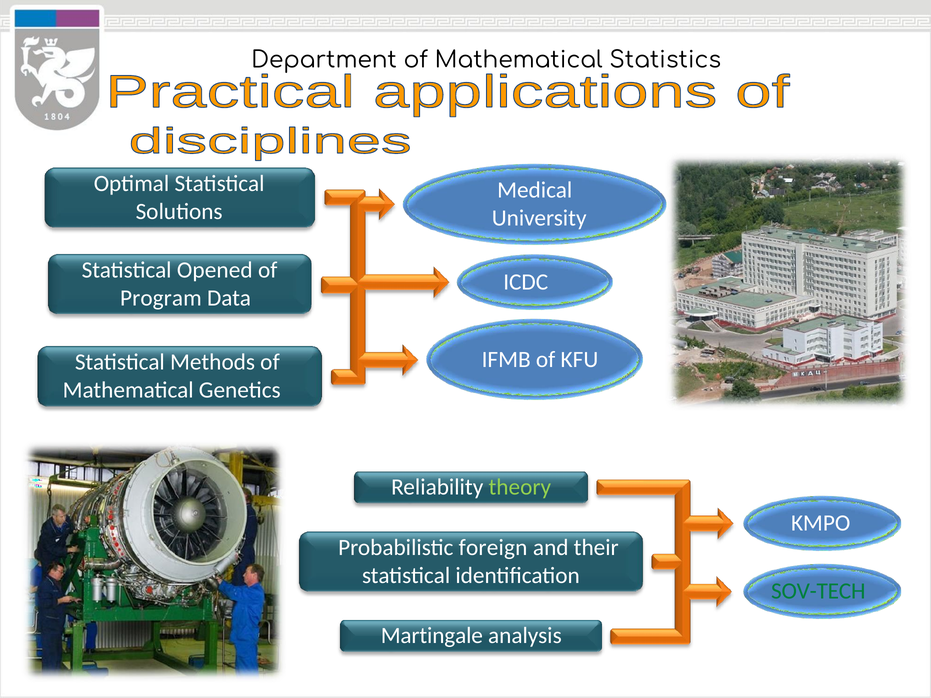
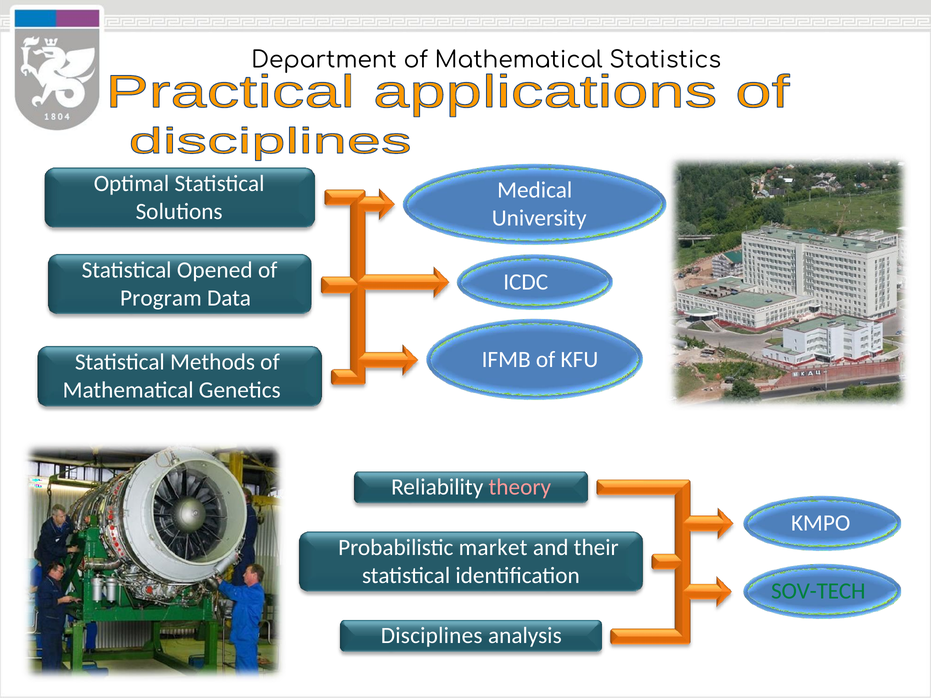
theory colour: light green -> pink
foreign: foreign -> market
Martingale: Martingale -> Disciplines
